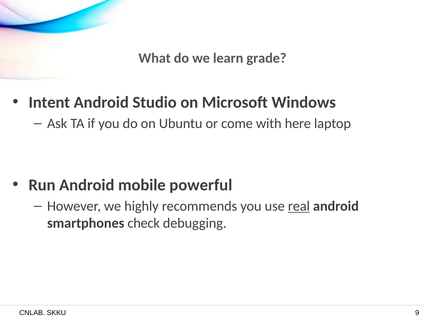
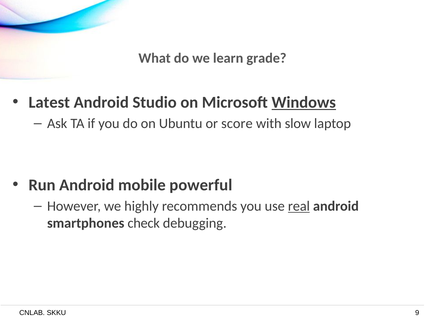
Intent: Intent -> Latest
Windows underline: none -> present
come: come -> score
here: here -> slow
